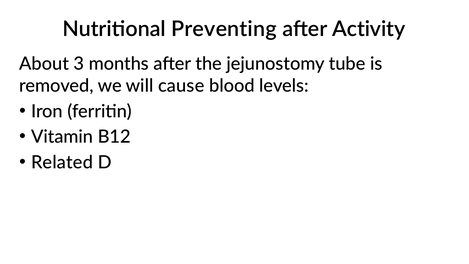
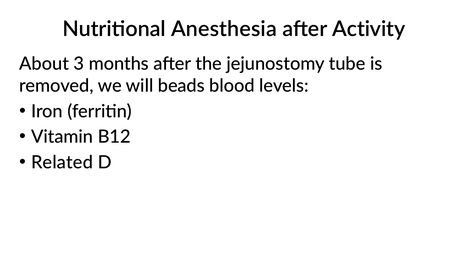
Preventing: Preventing -> Anesthesia
cause: cause -> beads
